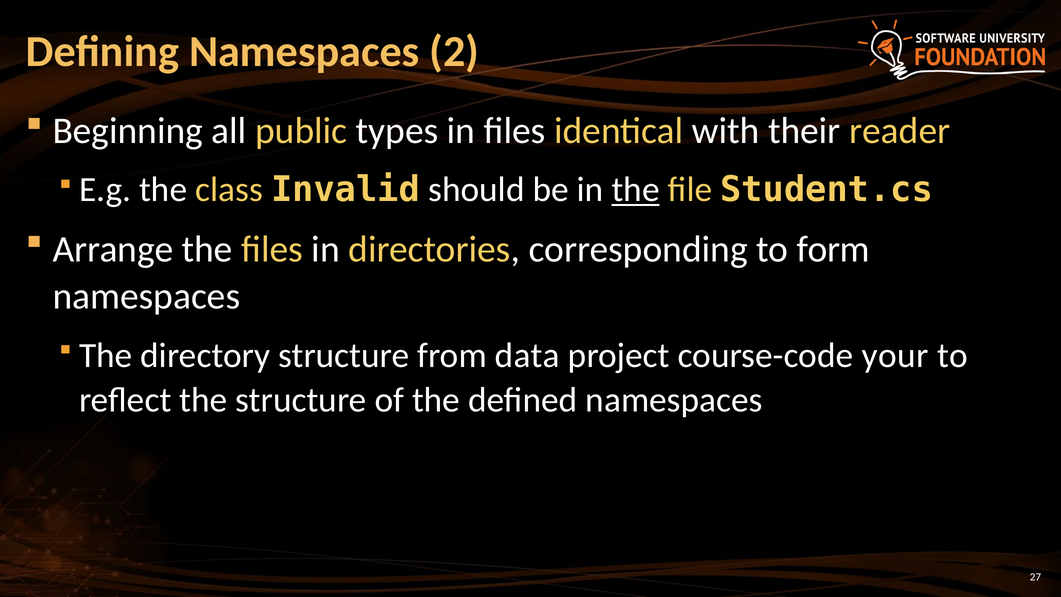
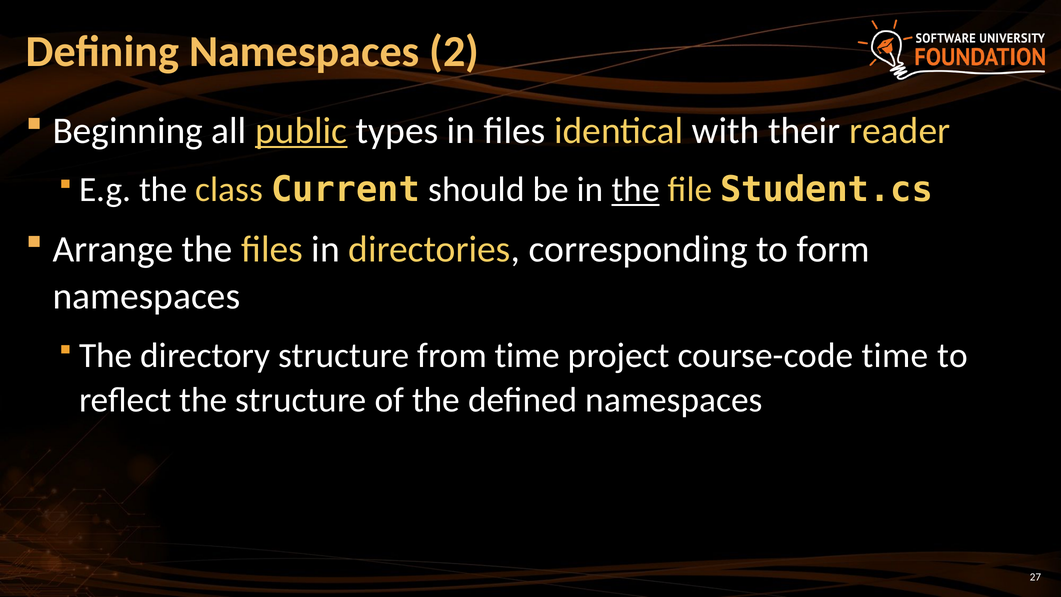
public underline: none -> present
Invalid: Invalid -> Current
from data: data -> time
course-code your: your -> time
